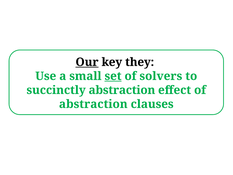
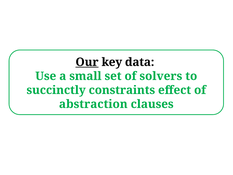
they: they -> data
set underline: present -> none
succinctly abstraction: abstraction -> constraints
